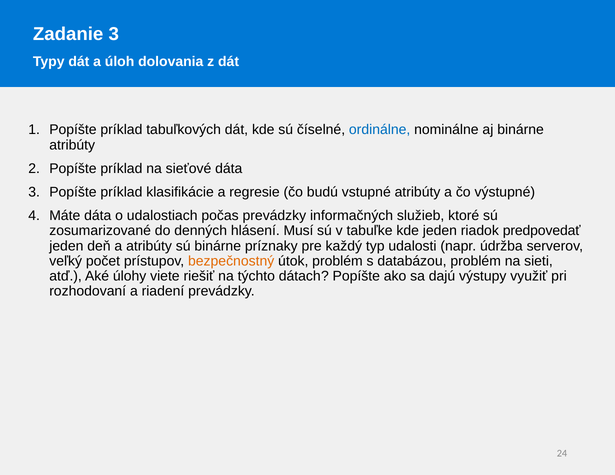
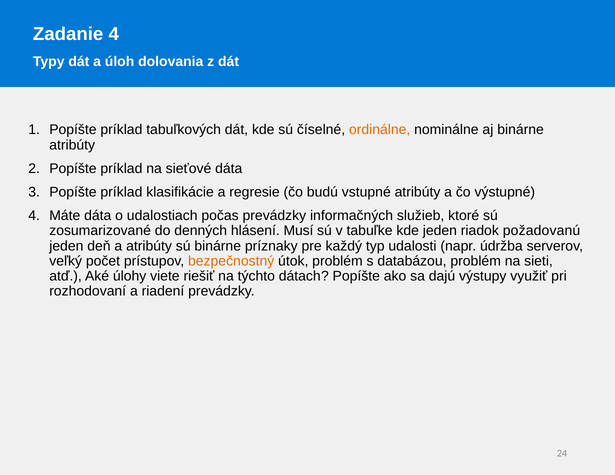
Zadanie 3: 3 -> 4
ordinálne colour: blue -> orange
predpovedať: predpovedať -> požadovanú
